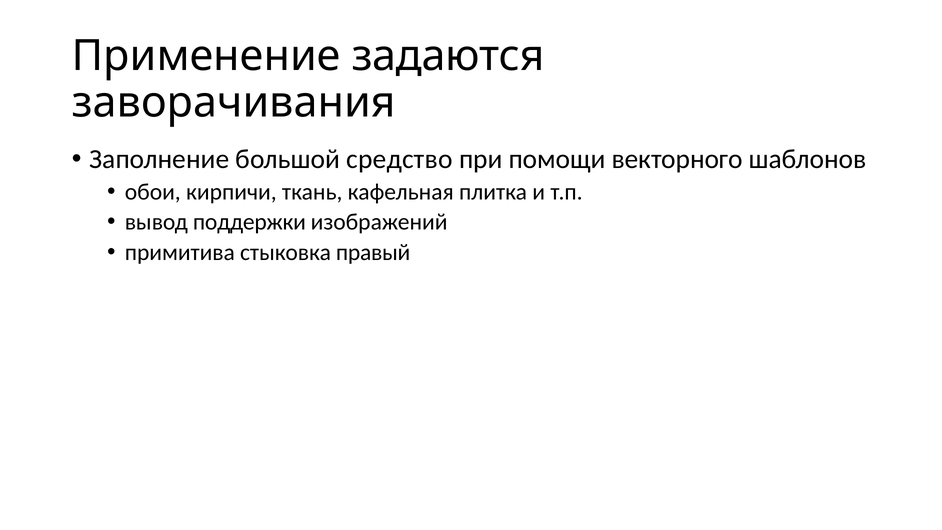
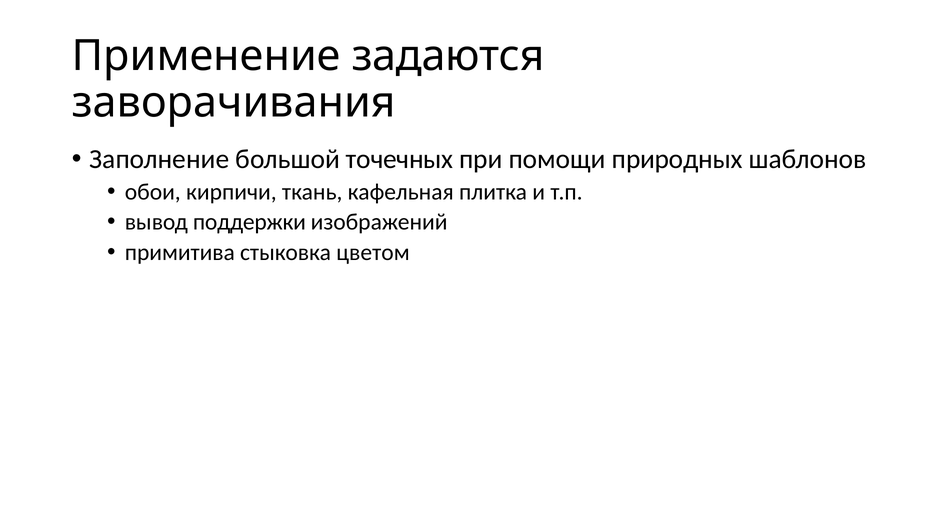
средство: средство -> точечных
векторного: векторного -> природных
правый: правый -> цветом
